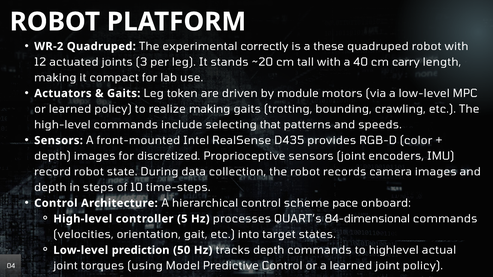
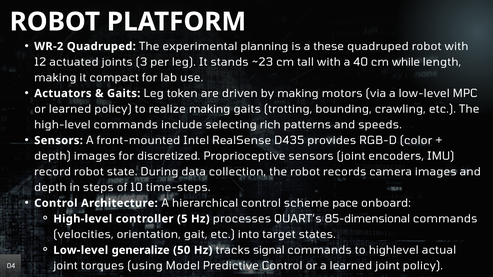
correctly: correctly -> planning
~20: ~20 -> ~23
carry: carry -> while
by module: module -> making
that: that -> rich
84-dimensional: 84-dimensional -> 85-dimensional
prediction: prediction -> generalize
tracks depth: depth -> signal
